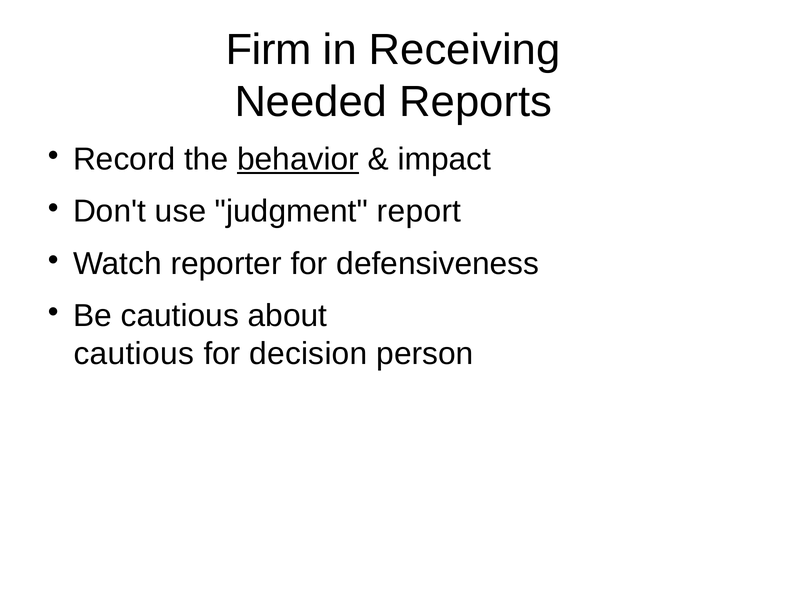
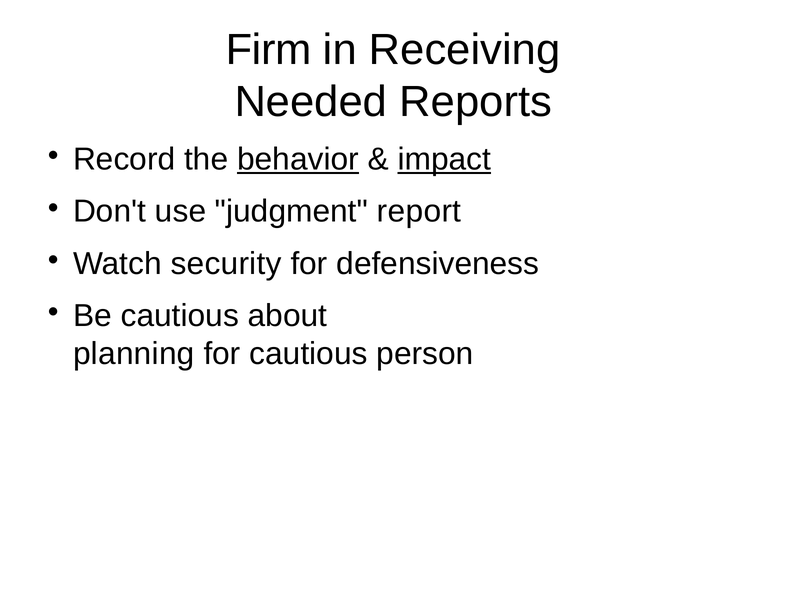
impact underline: none -> present
reporter: reporter -> security
cautious at (134, 354): cautious -> planning
for decision: decision -> cautious
